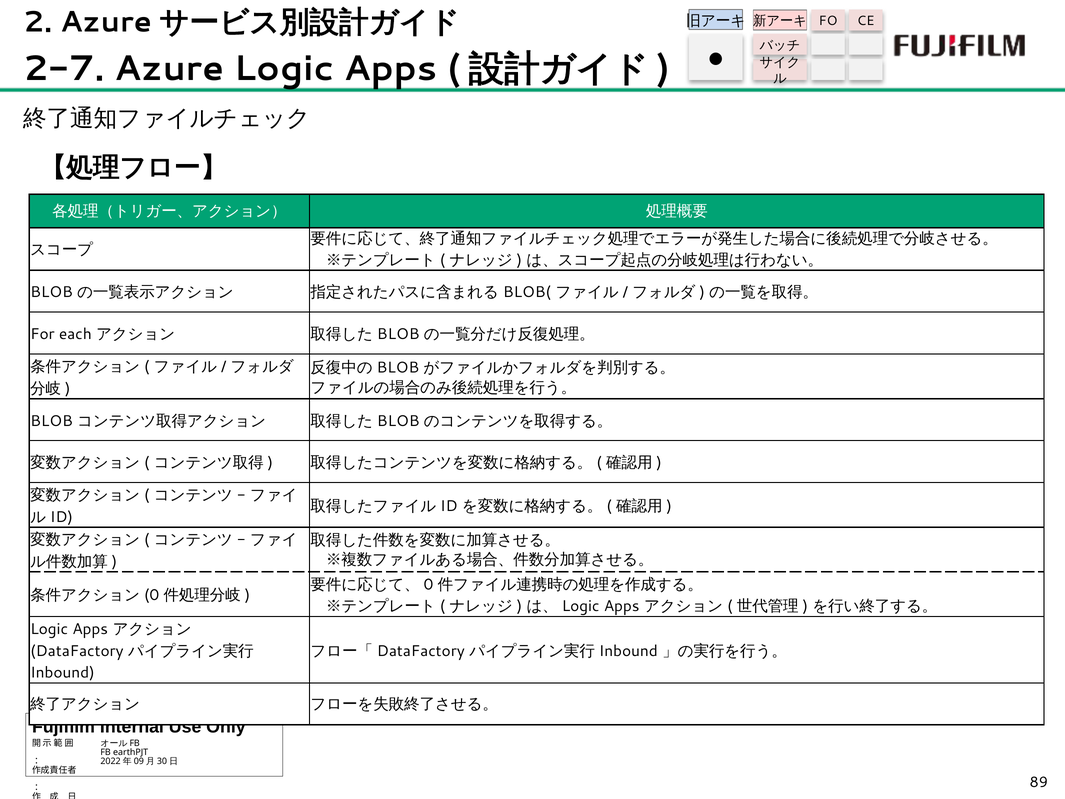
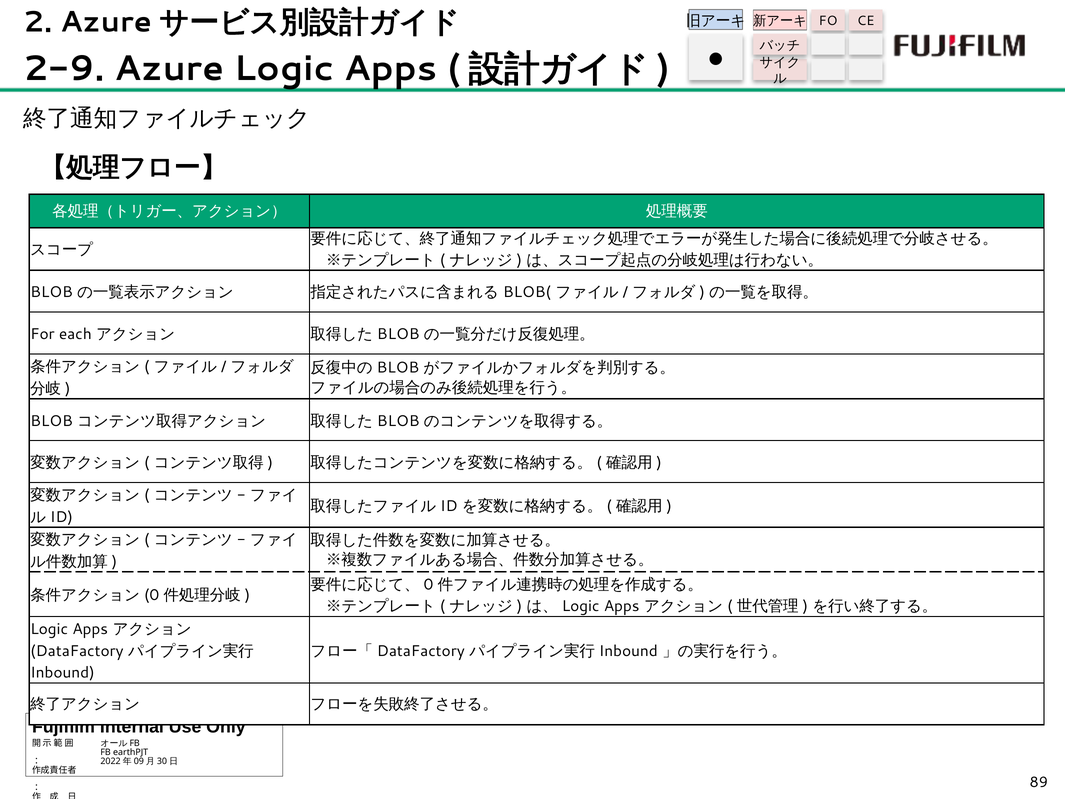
2-7: 2-7 -> 2-9
